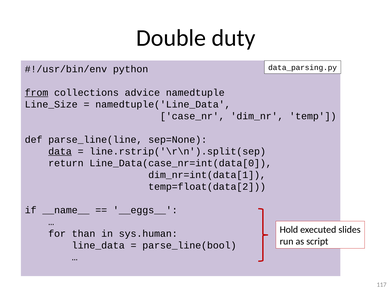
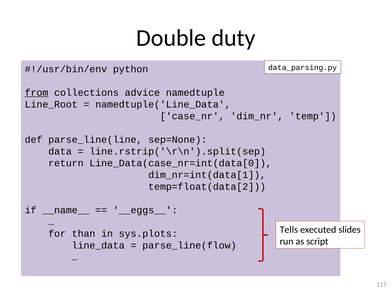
Line_Size: Line_Size -> Line_Root
data underline: present -> none
Hold: Hold -> Tells
sys.human: sys.human -> sys.plots
parse_line(bool: parse_line(bool -> parse_line(flow
